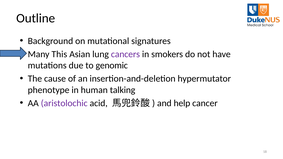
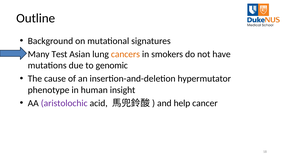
This: This -> Test
cancers colour: purple -> orange
talking: talking -> insight
